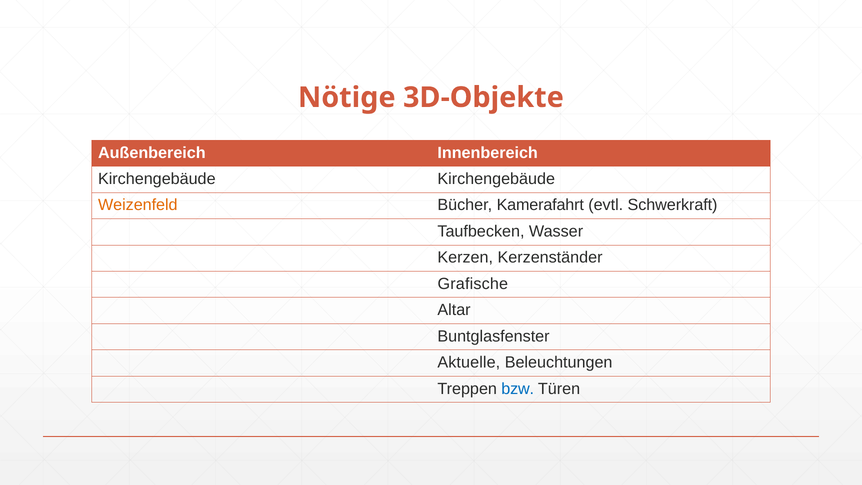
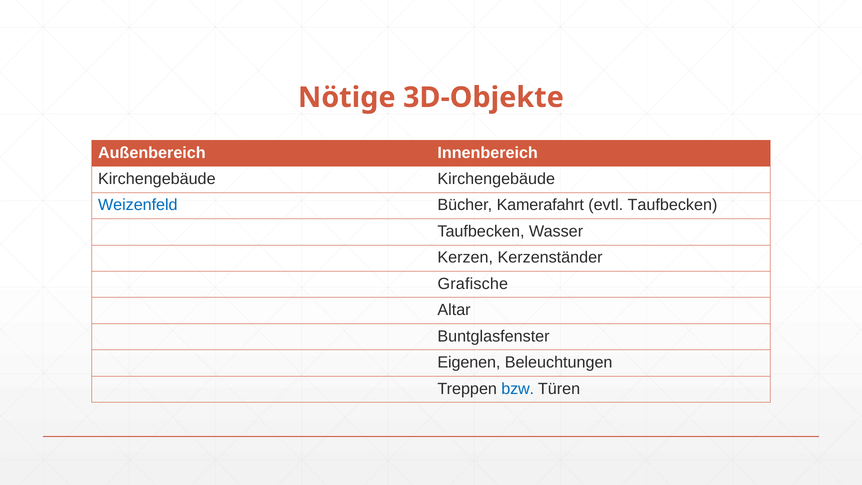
Weizenfeld colour: orange -> blue
evtl Schwerkraft: Schwerkraft -> Taufbecken
Aktuelle: Aktuelle -> Eigenen
